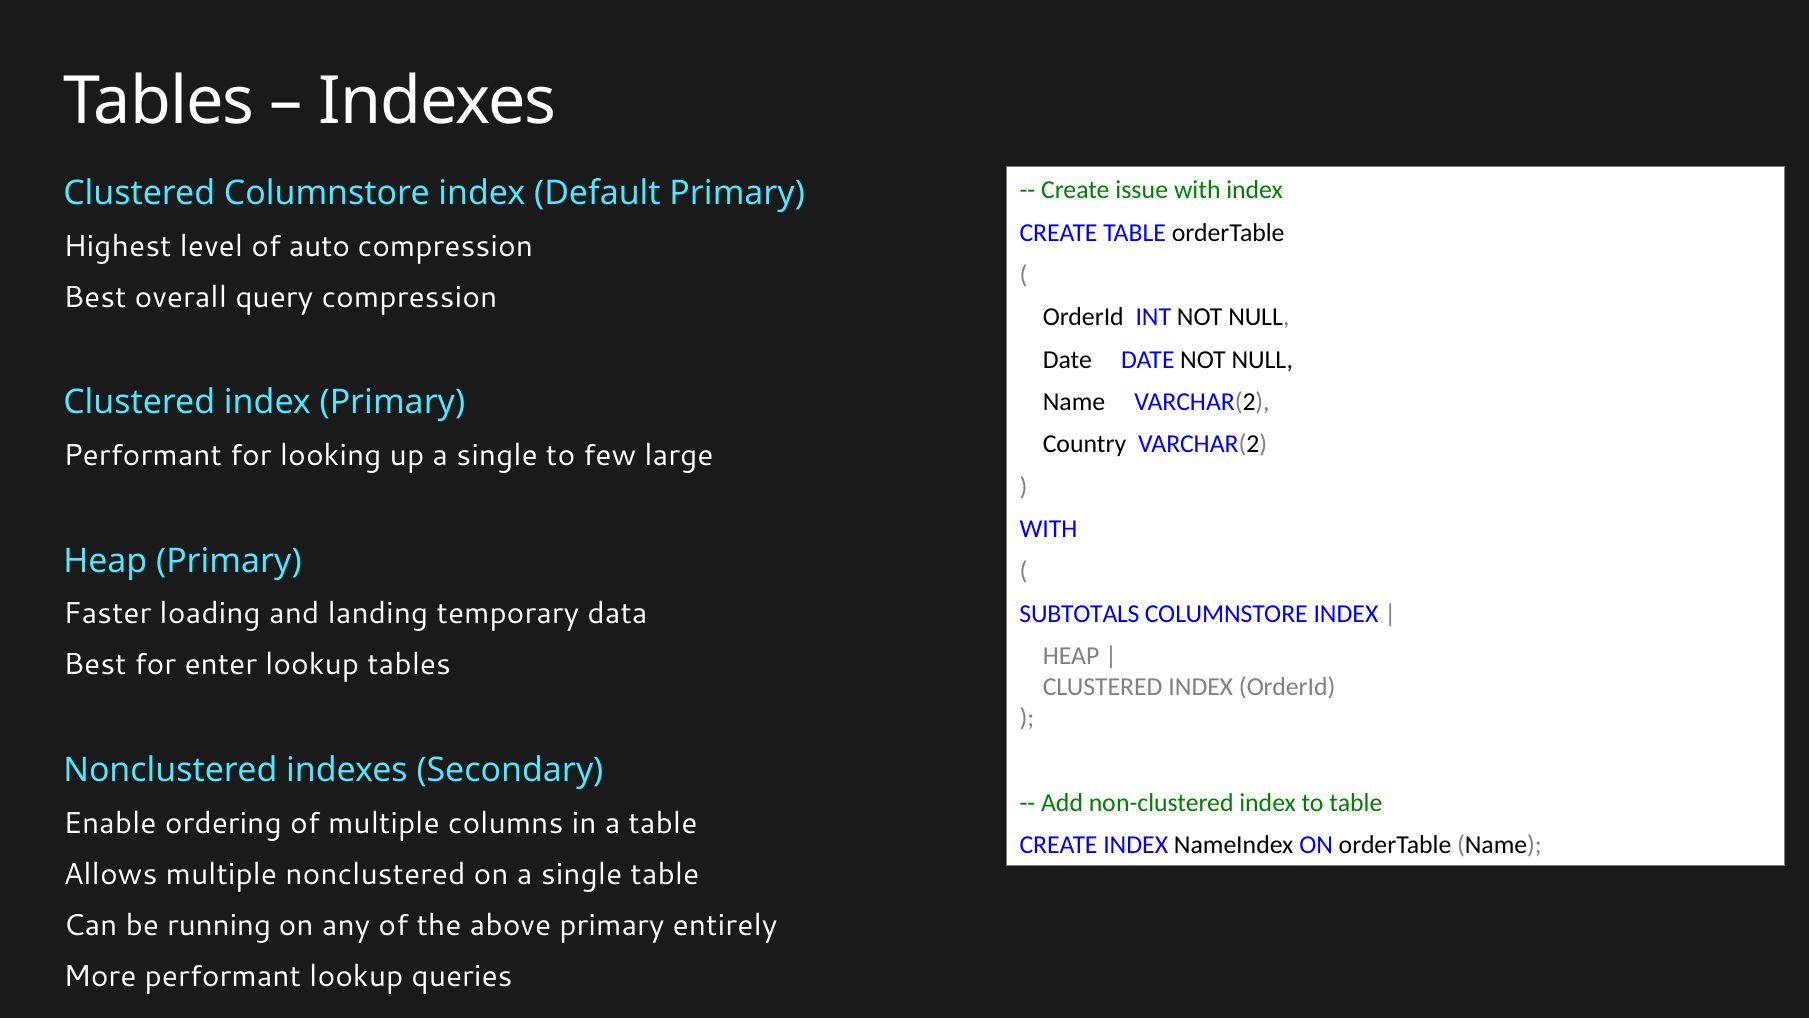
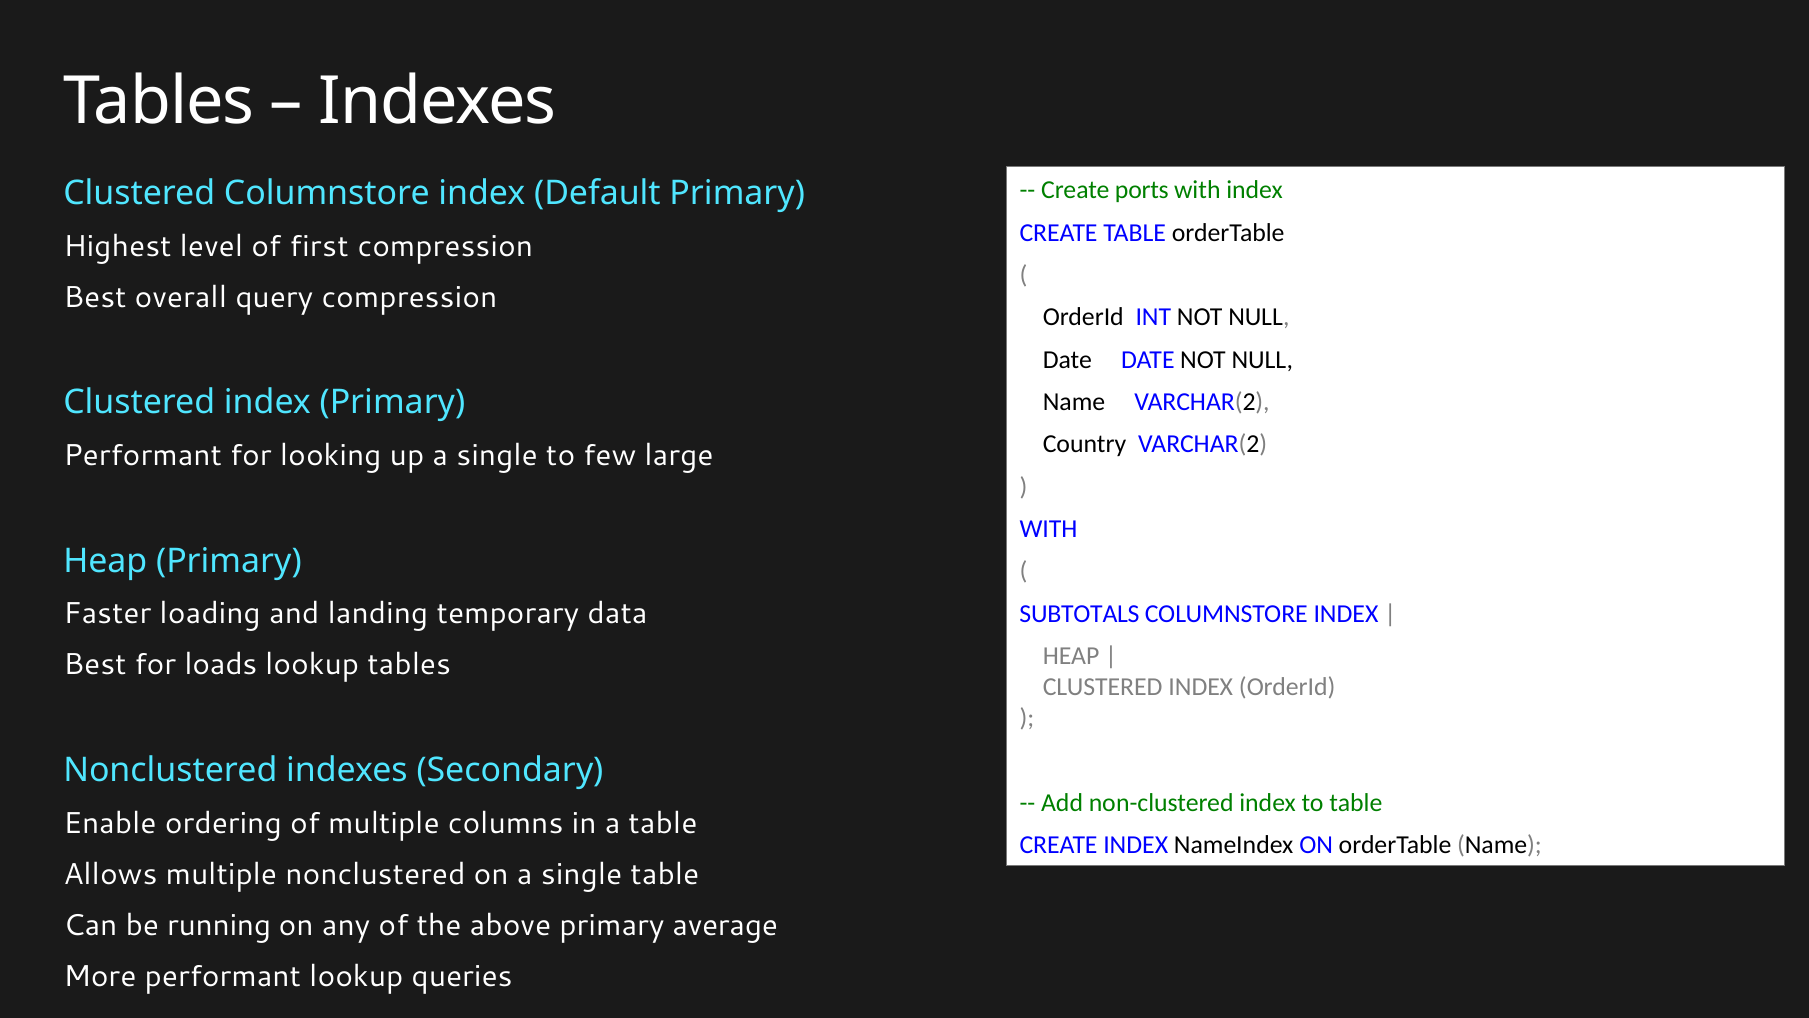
issue: issue -> ports
auto: auto -> first
enter: enter -> loads
entirely: entirely -> average
